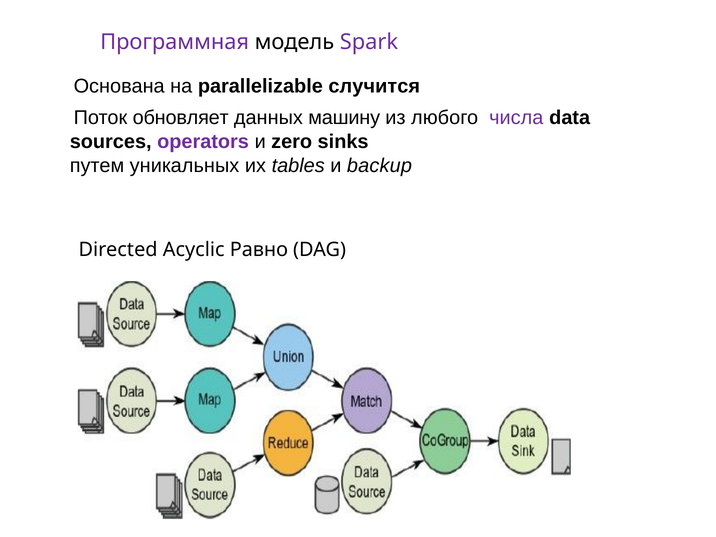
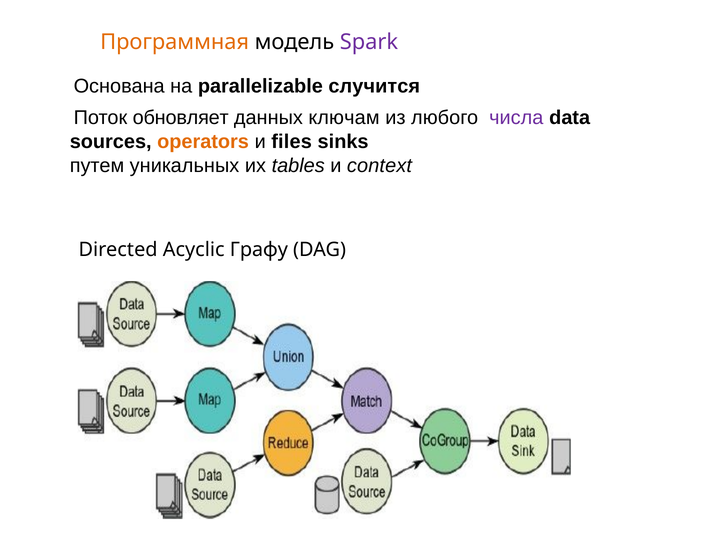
Программная colour: purple -> orange
машину: машину -> ключам
operators colour: purple -> orange
zero: zero -> files
backup: backup -> context
Равно: Равно -> Графу
